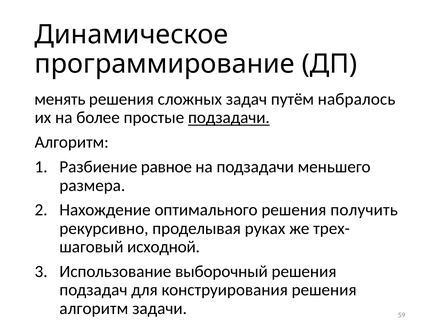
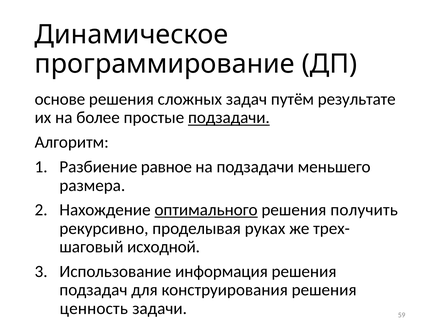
менять: менять -> основе
набралось: набралось -> результате
оптимального underline: none -> present
выборочный: выборочный -> информация
алгоритм at (94, 308): алгоритм -> ценность
